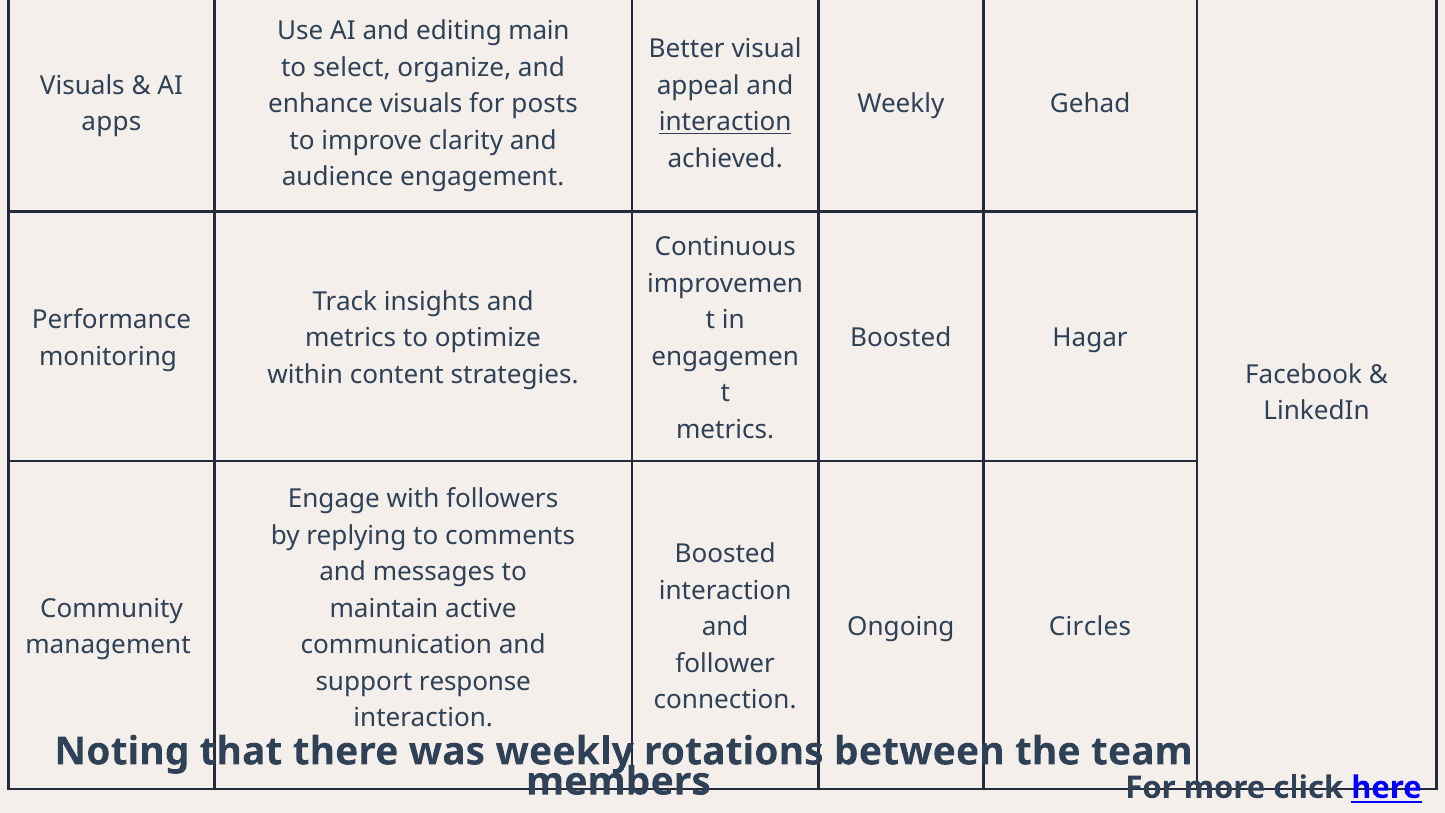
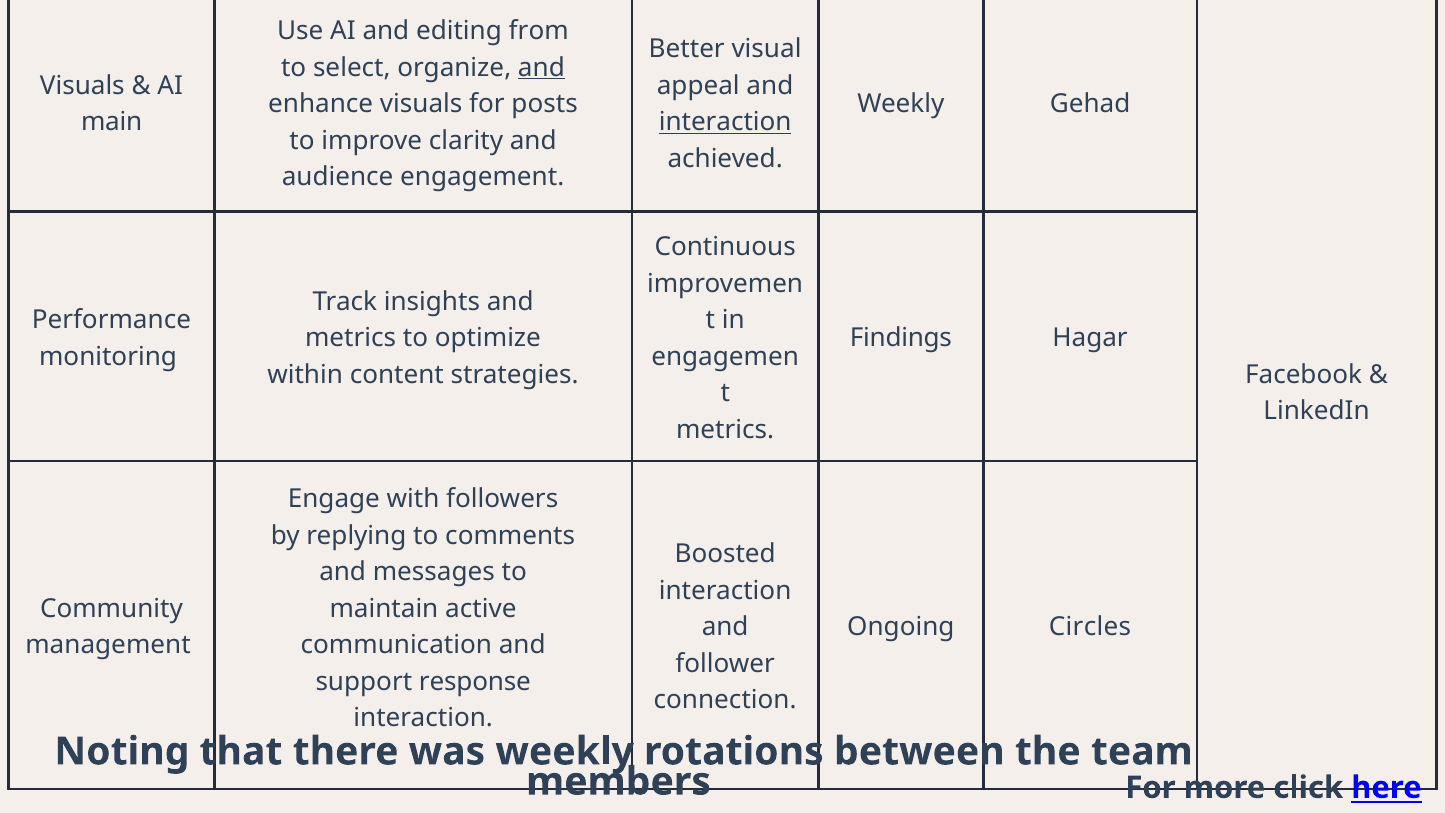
main: main -> from
and at (541, 67) underline: none -> present
apps: apps -> main
Boosted at (901, 338): Boosted -> Findings
